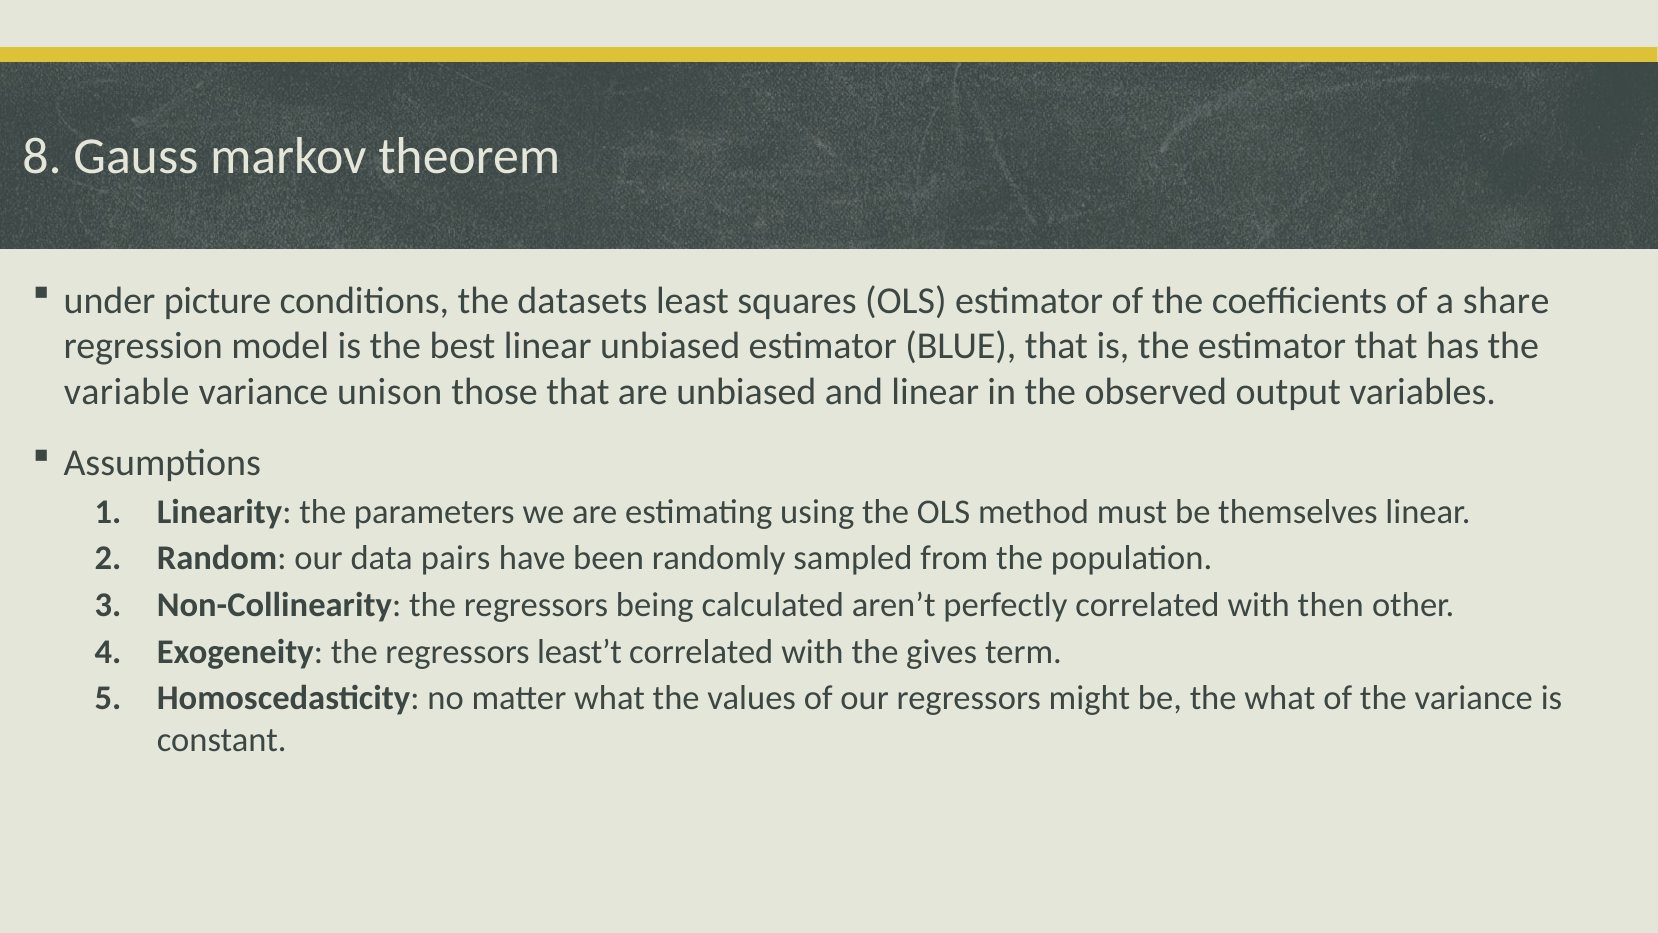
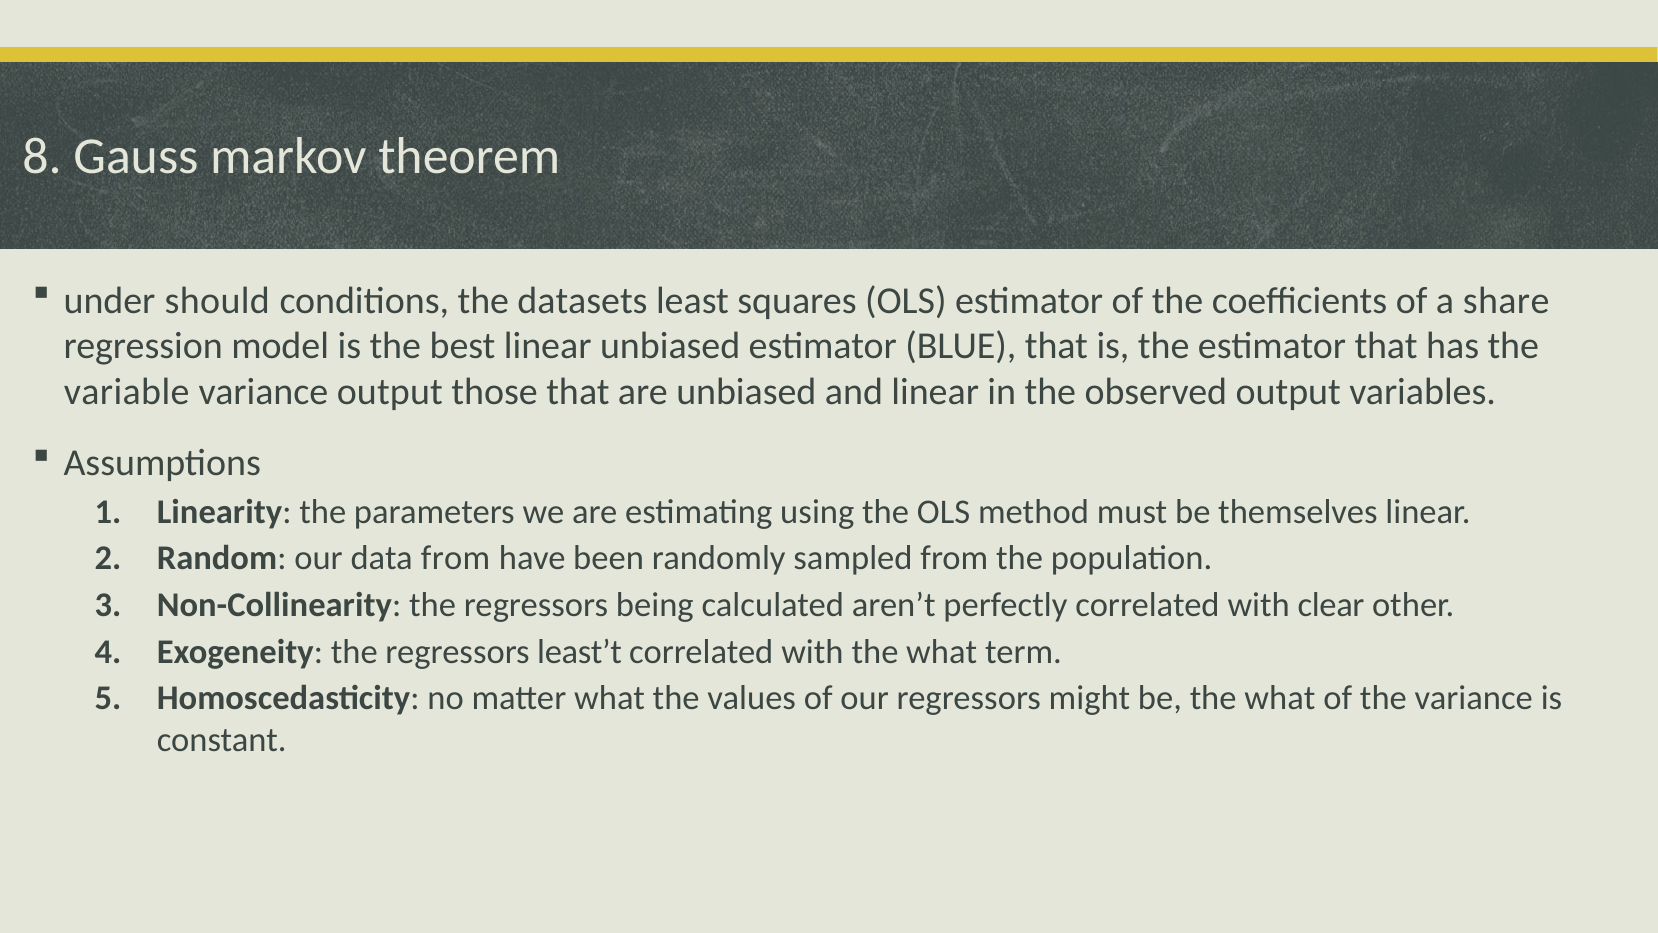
picture: picture -> should
variance unison: unison -> output
data pairs: pairs -> from
then: then -> clear
with the gives: gives -> what
